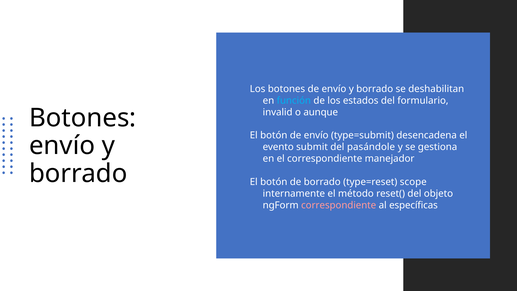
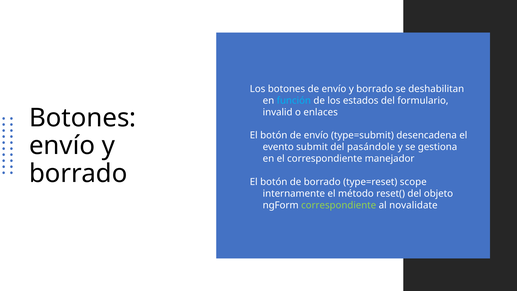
aunque: aunque -> enlaces
correspondiente at (339, 205) colour: pink -> light green
específicas: específicas -> novalidate
